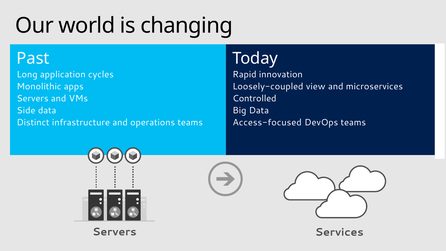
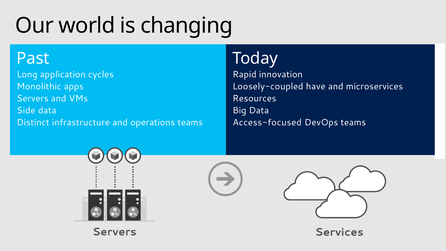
view: view -> have
Controlled: Controlled -> Resources
